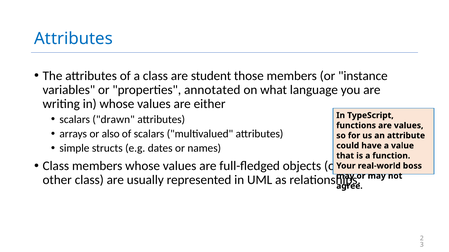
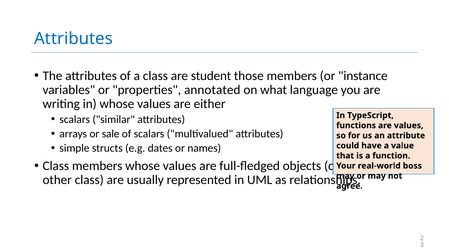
drawn: drawn -> similar
also: also -> sale
